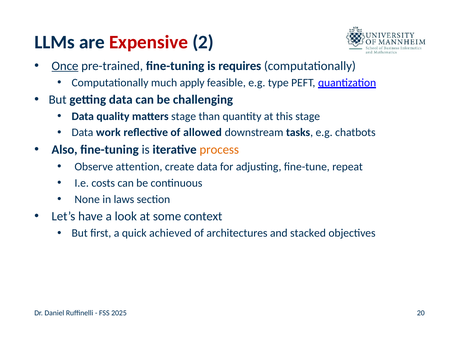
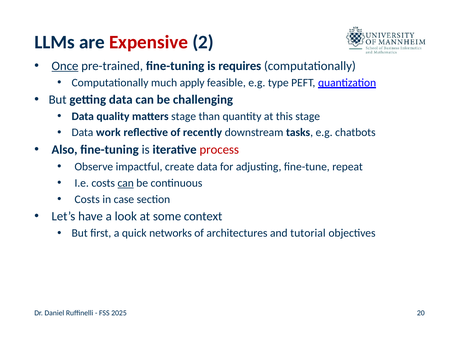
allowed: allowed -> recently
process colour: orange -> red
attention: attention -> impactful
can at (126, 183) underline: none -> present
None at (87, 199): None -> Costs
laws: laws -> case
achieved: achieved -> networks
stacked: stacked -> tutorial
